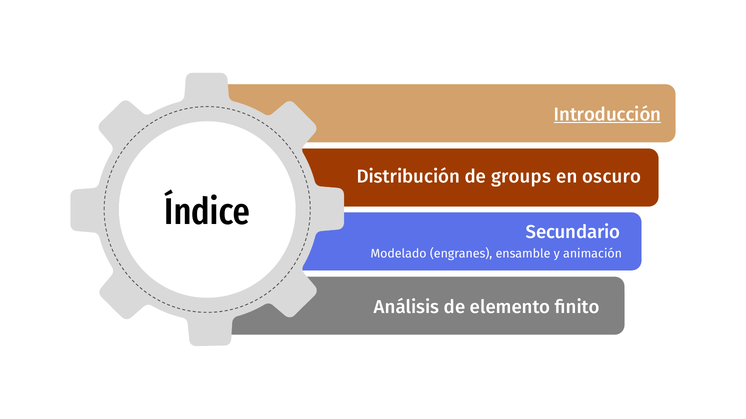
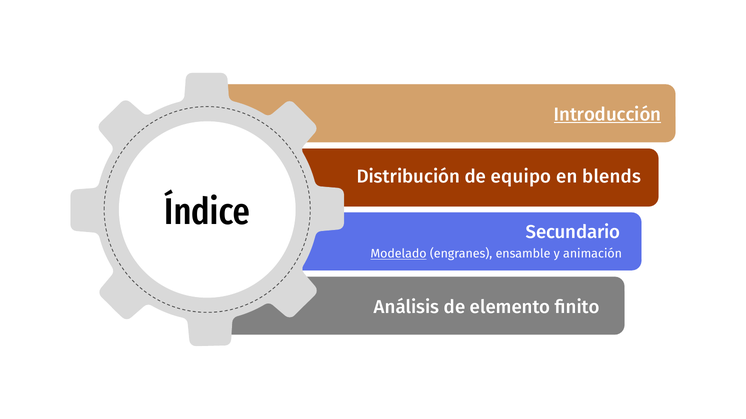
groups: groups -> equipo
oscuro: oscuro -> blends
Modelado underline: none -> present
